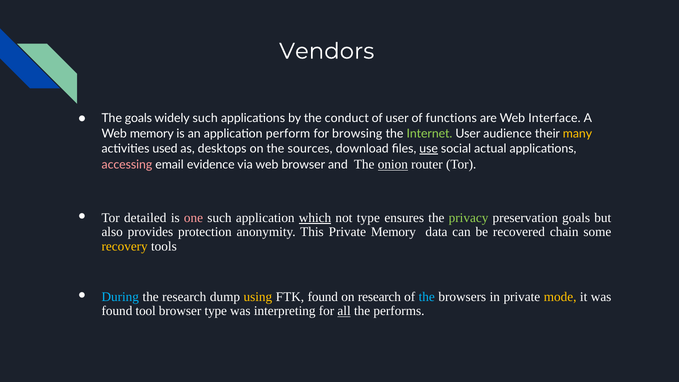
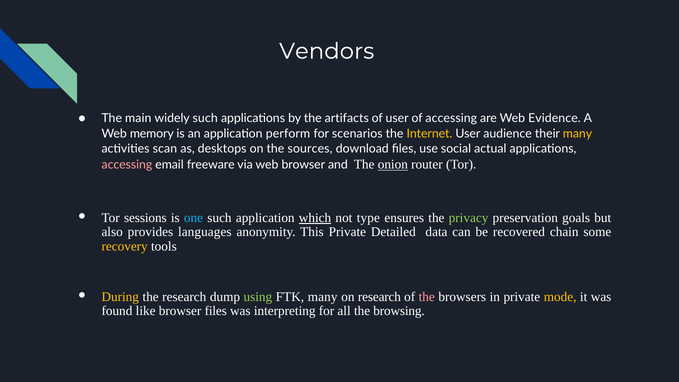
The goals: goals -> main
conduct: conduct -> artifacts
of functions: functions -> accessing
Interface: Interface -> Evidence
browsing: browsing -> scenarios
Internet colour: light green -> yellow
used: used -> scan
use underline: present -> none
evidence: evidence -> freeware
detailed: detailed -> sessions
one colour: pink -> light blue
protection: protection -> languages
Private Memory: Memory -> Detailed
During colour: light blue -> yellow
using colour: yellow -> light green
FTK found: found -> many
the at (427, 297) colour: light blue -> pink
tool: tool -> like
browser type: type -> files
all underline: present -> none
performs: performs -> browsing
